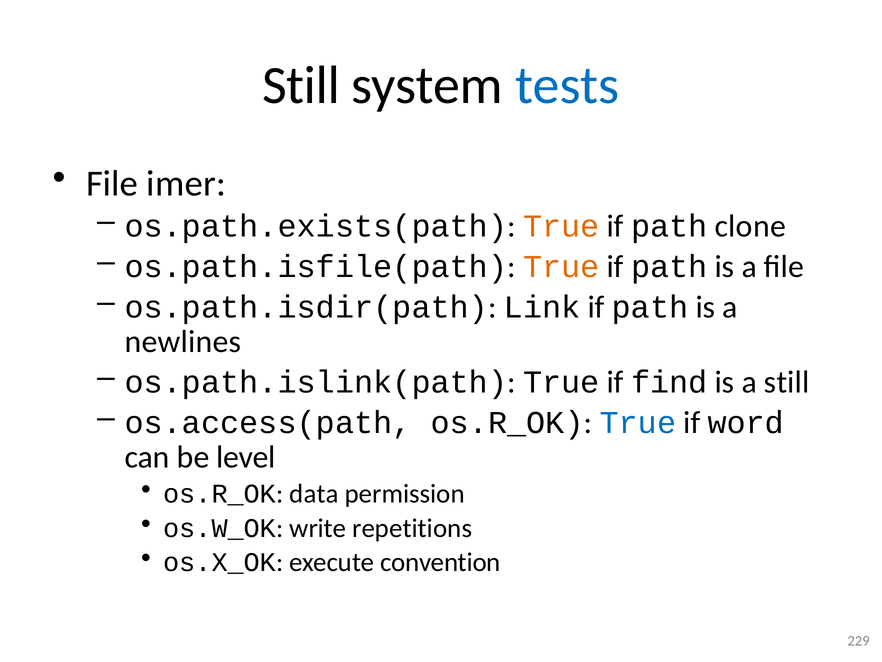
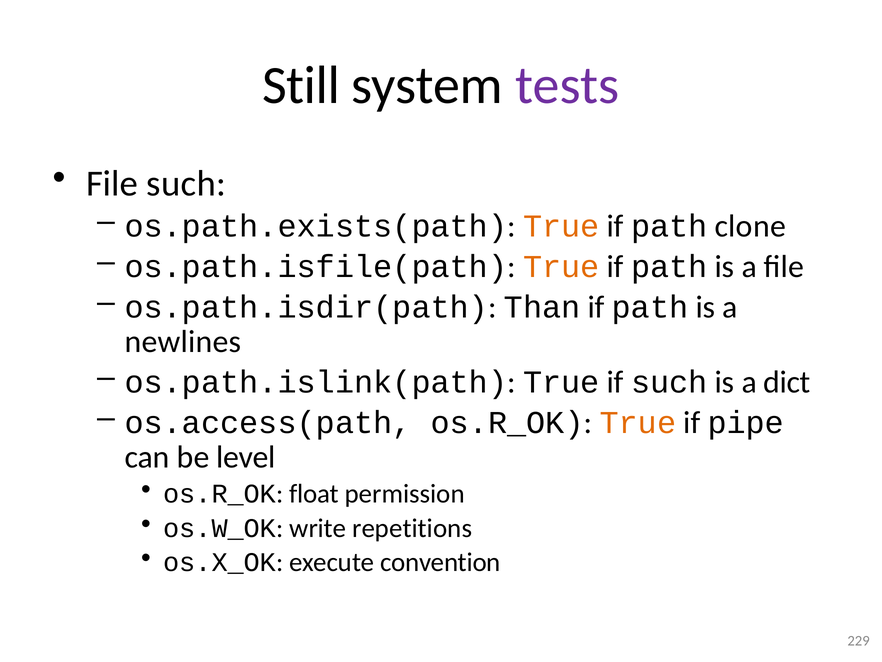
tests colour: blue -> purple
File imer: imer -> such
Link: Link -> Than
if find: find -> such
a still: still -> dict
True at (638, 423) colour: blue -> orange
word: word -> pipe
data: data -> float
